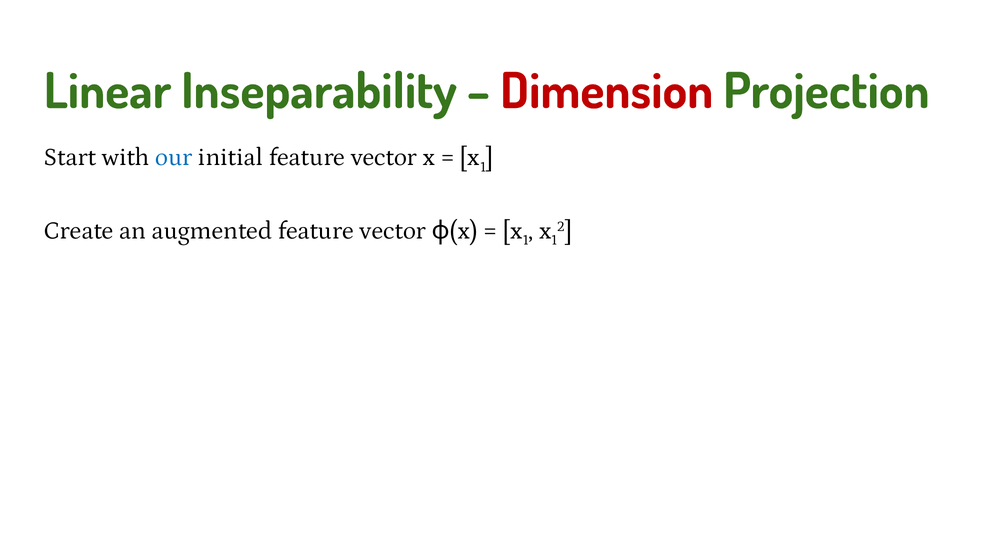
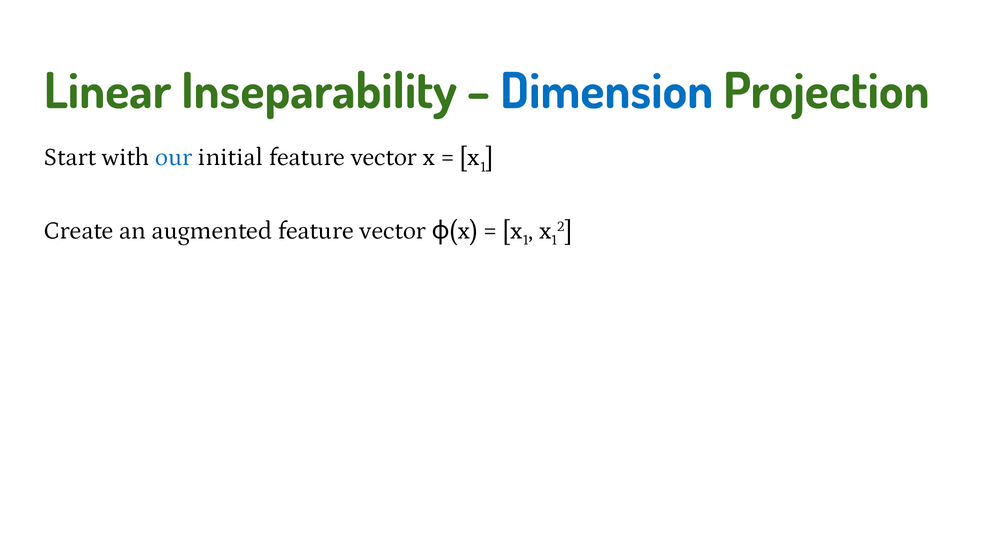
Dimension colour: red -> blue
